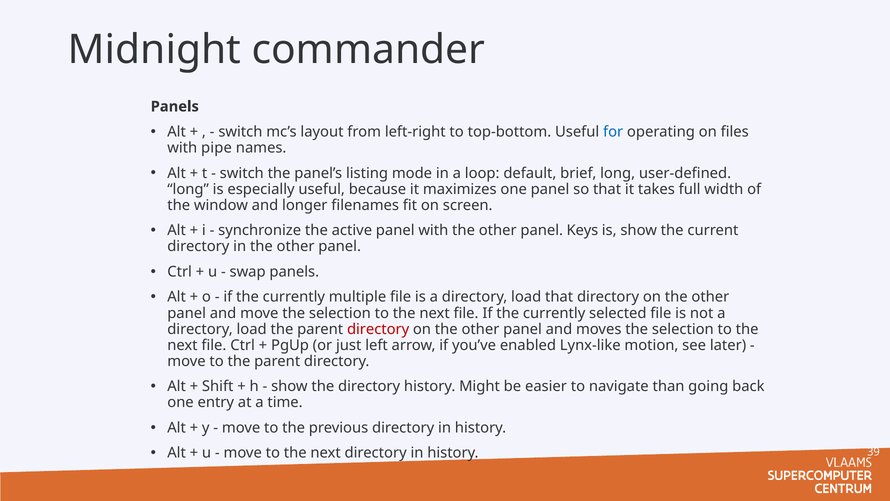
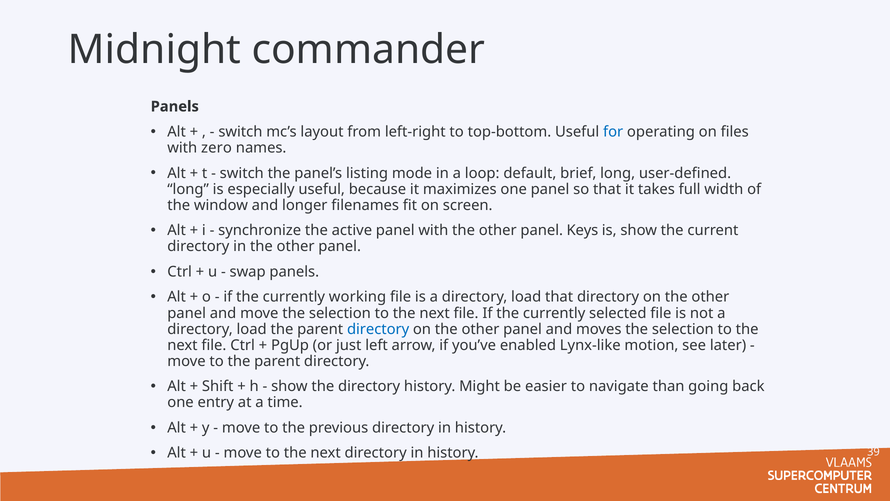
pipe: pipe -> zero
multiple: multiple -> working
directory at (378, 329) colour: red -> blue
